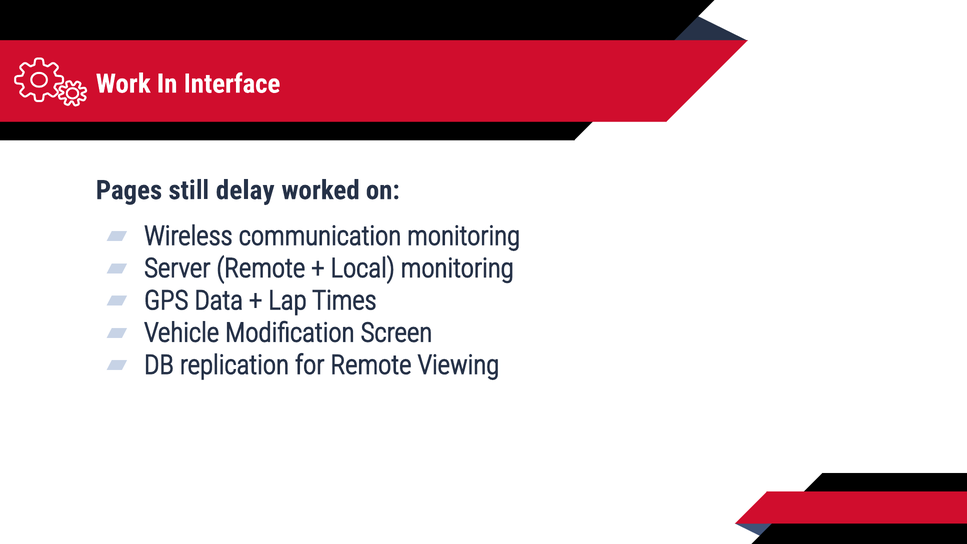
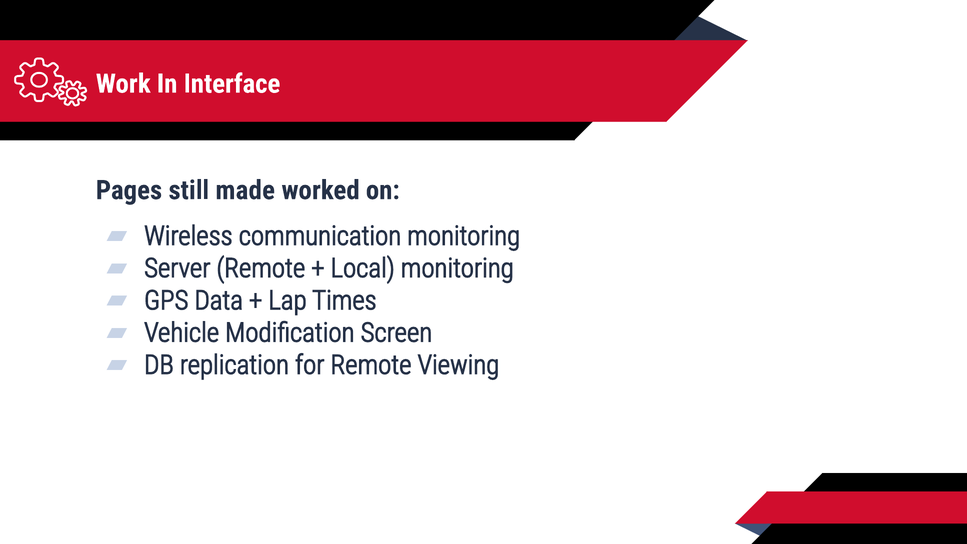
delay: delay -> made
